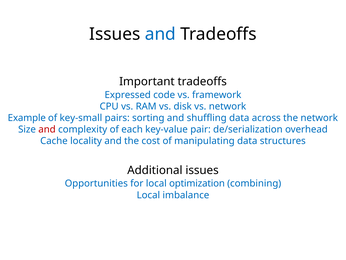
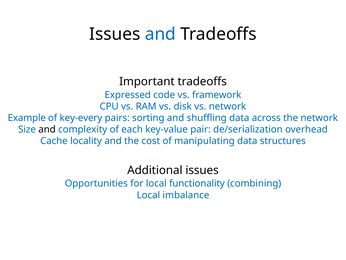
key-small: key-small -> key-every
and at (47, 129) colour: red -> black
optimization: optimization -> functionality
